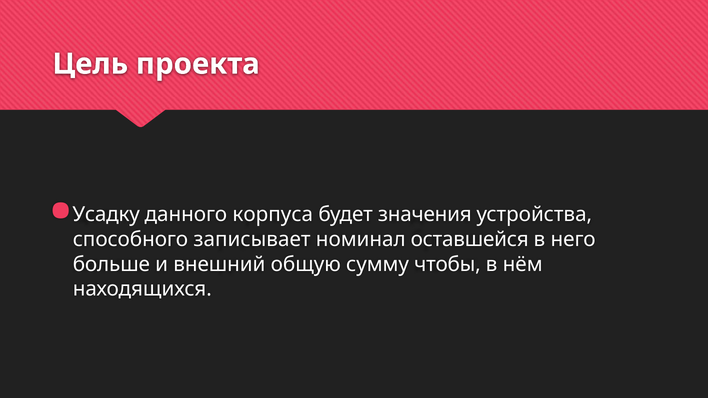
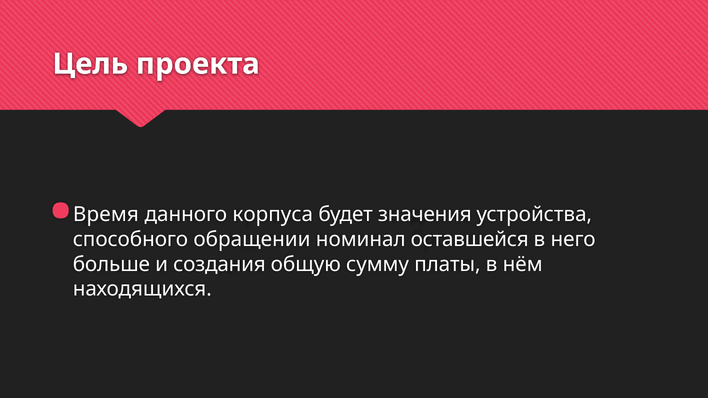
Усадку: Усадку -> Время
записывает: записывает -> обращении
внешний: внешний -> создания
чтобы: чтобы -> платы
